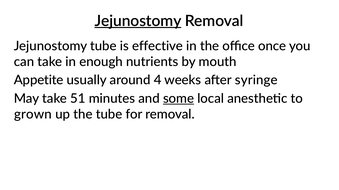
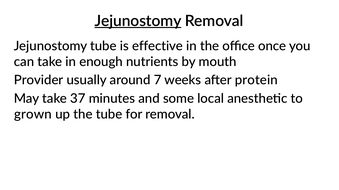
Appetite: Appetite -> Provider
4: 4 -> 7
syringe: syringe -> protein
51: 51 -> 37
some underline: present -> none
